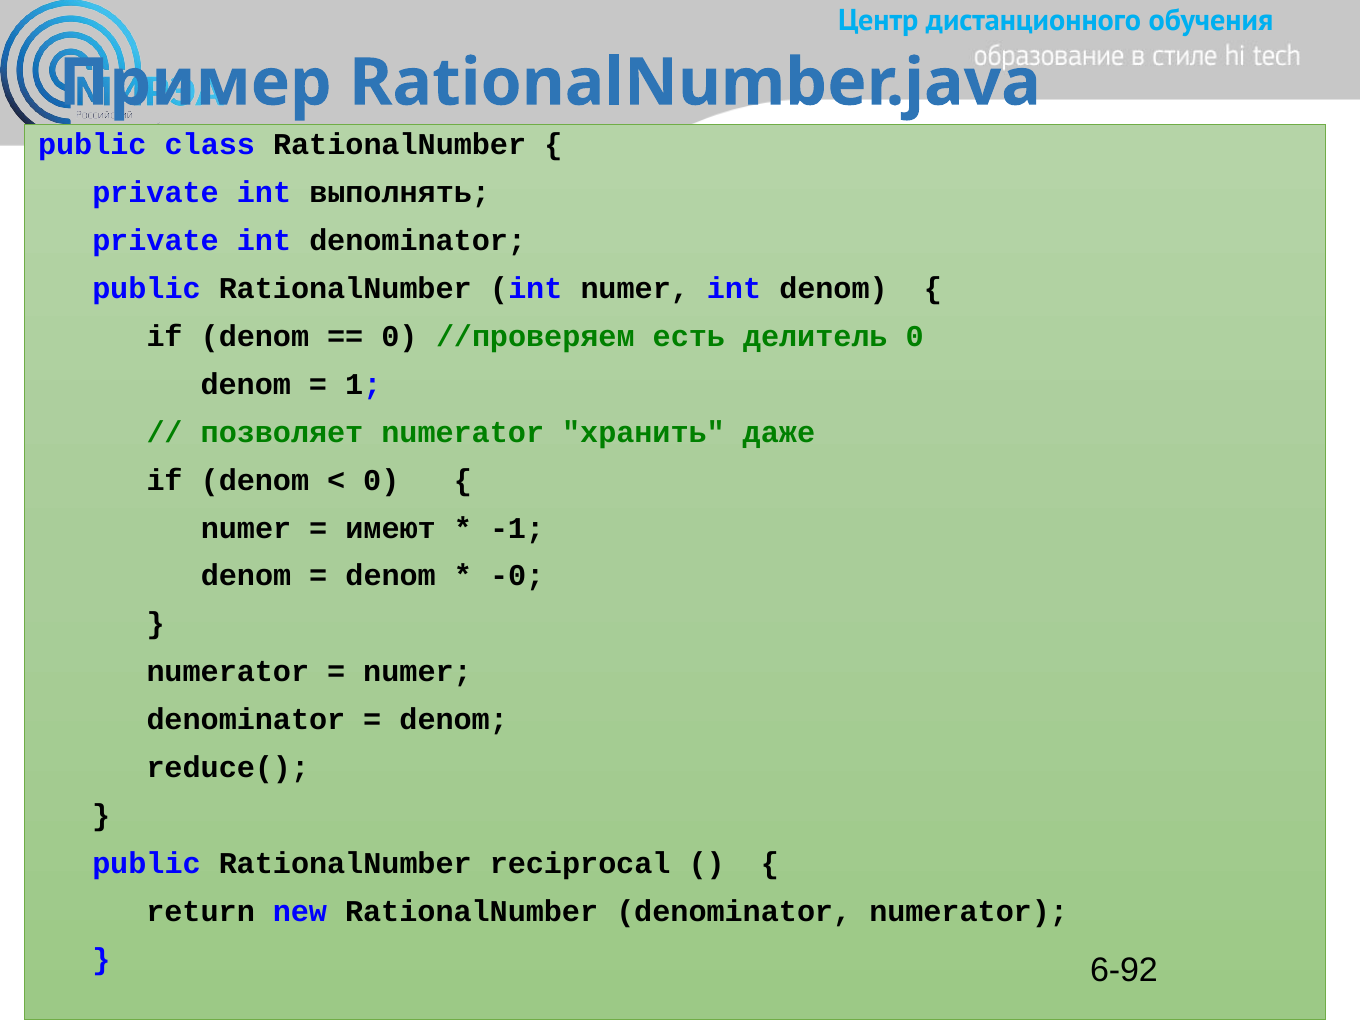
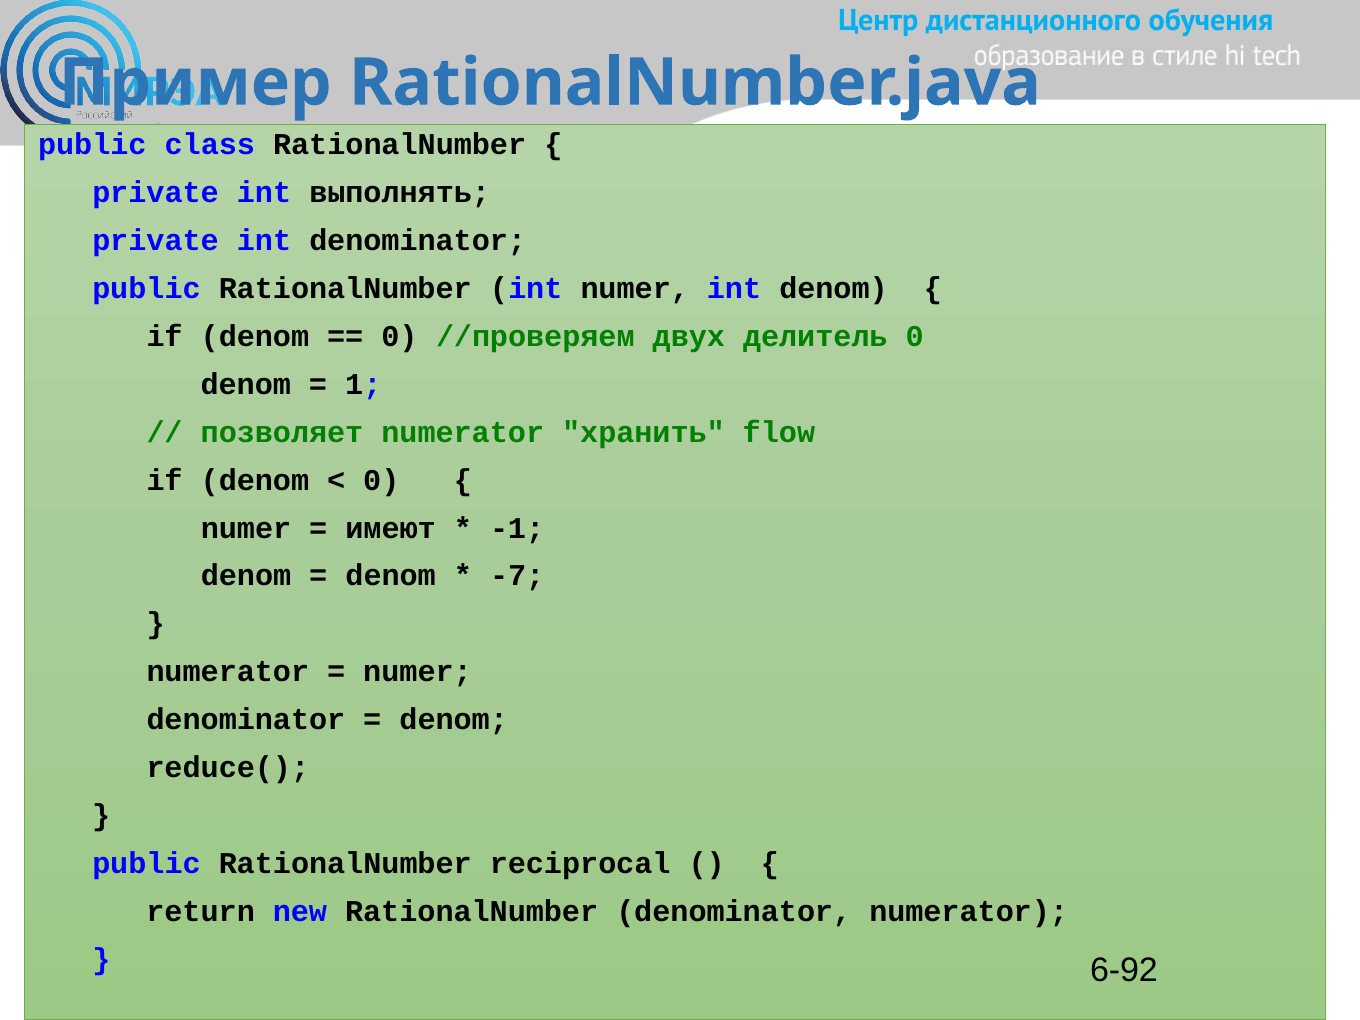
есть: есть -> двух
даже: даже -> flow
-0: -0 -> -7
